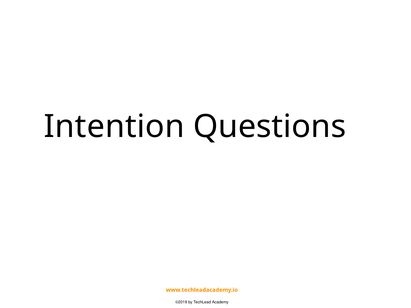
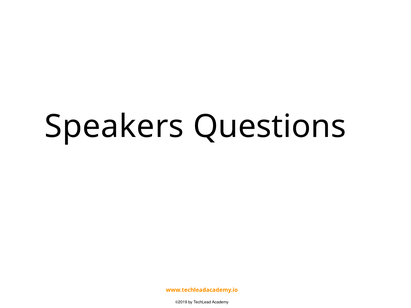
Intention: Intention -> Speakers
